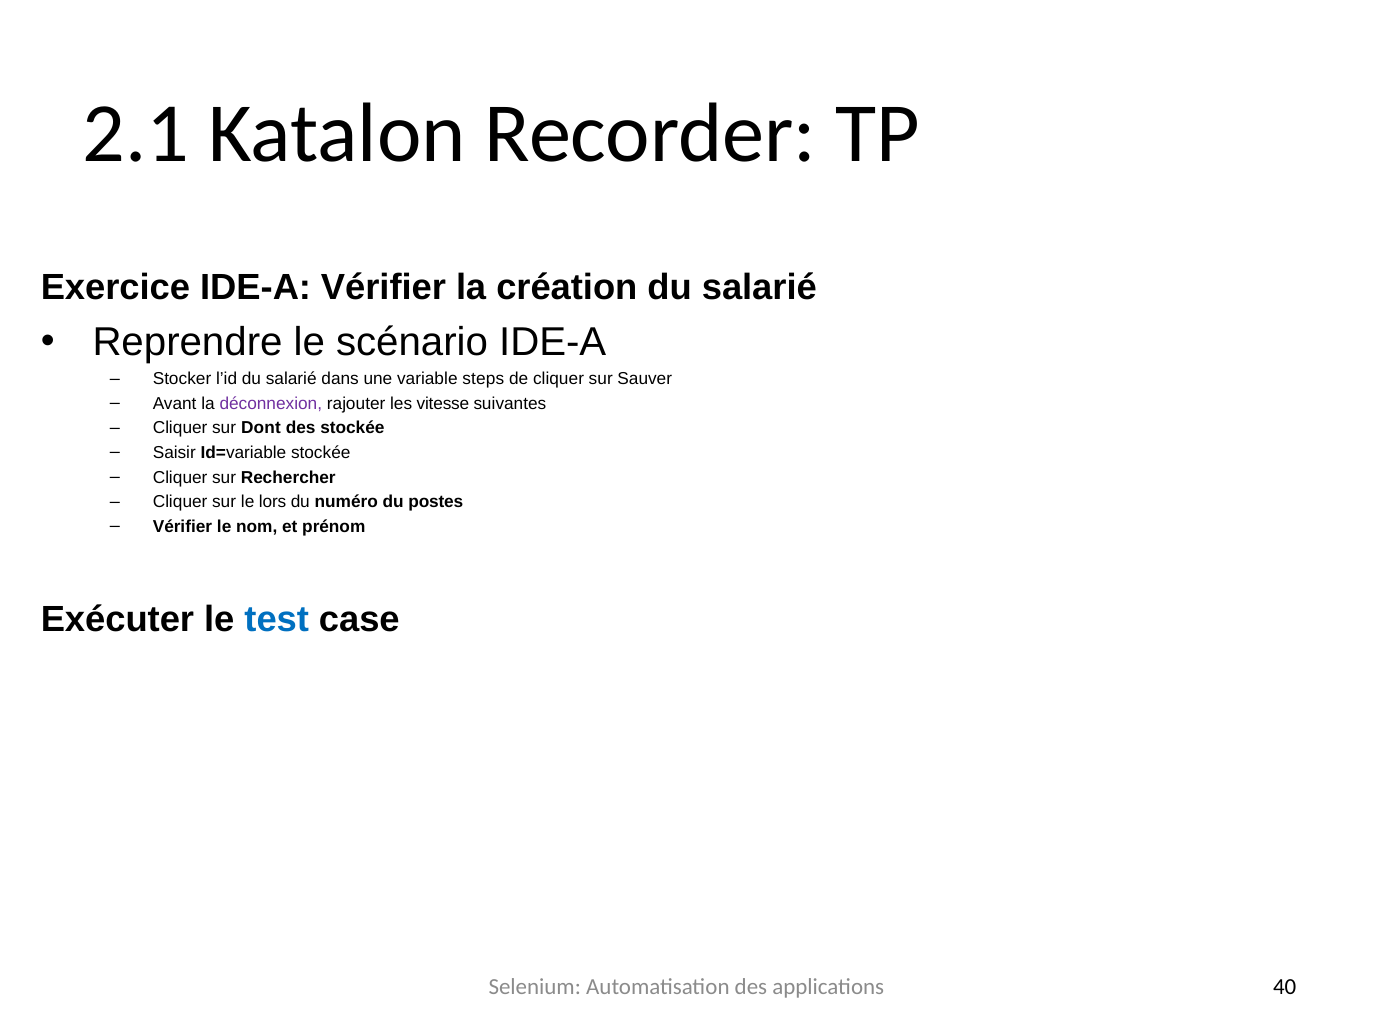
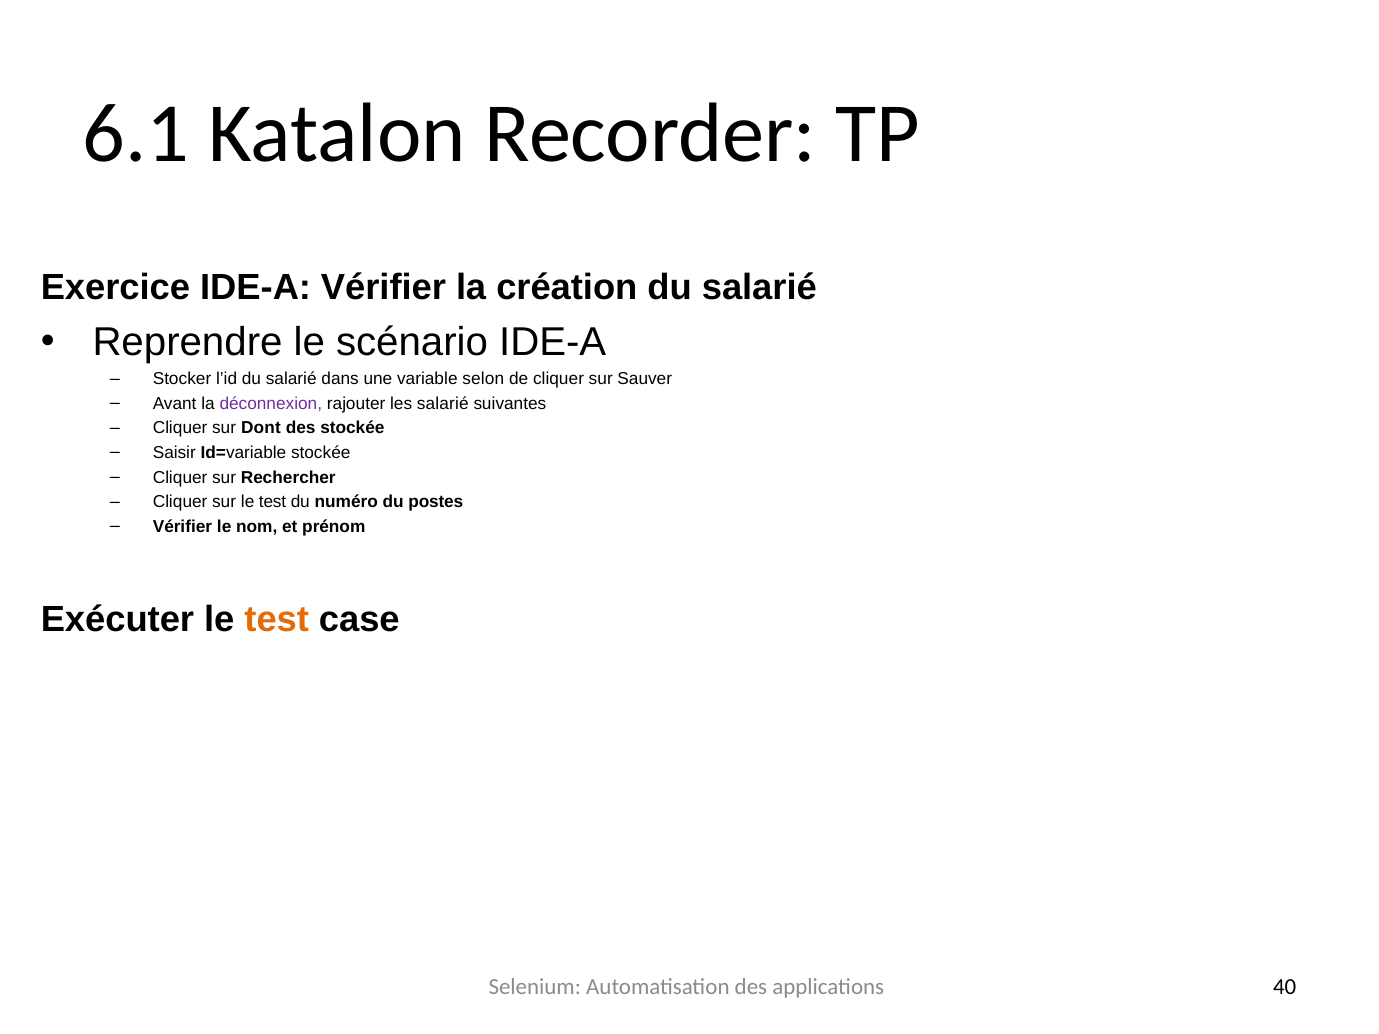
2.1: 2.1 -> 6.1
steps: steps -> selon
les vitesse: vitesse -> salarié
sur le lors: lors -> test
test at (277, 620) colour: blue -> orange
